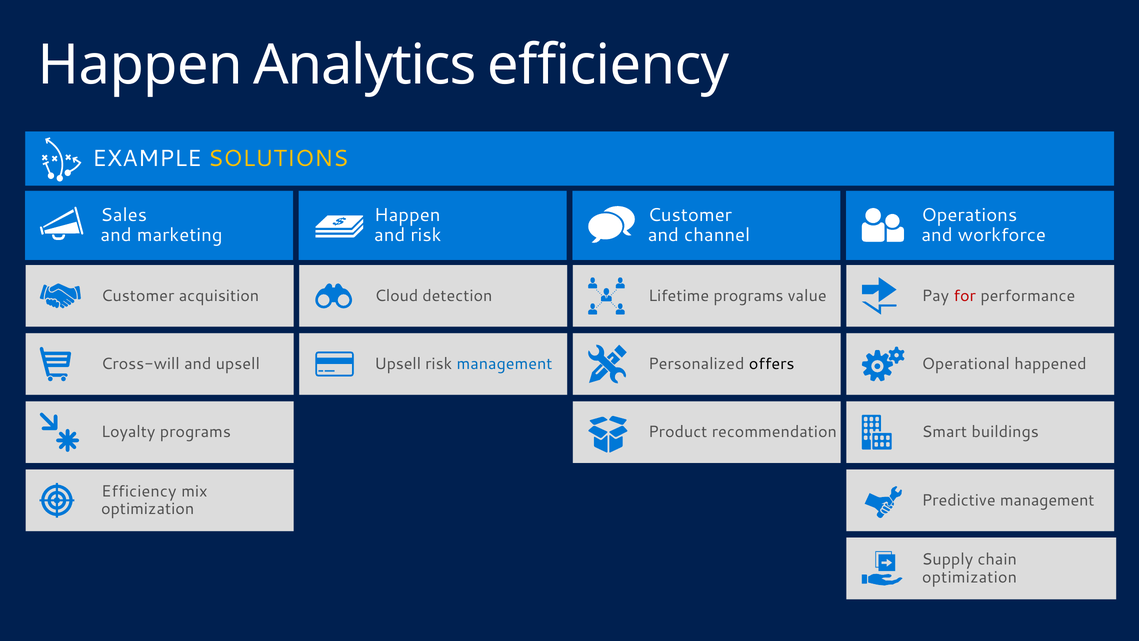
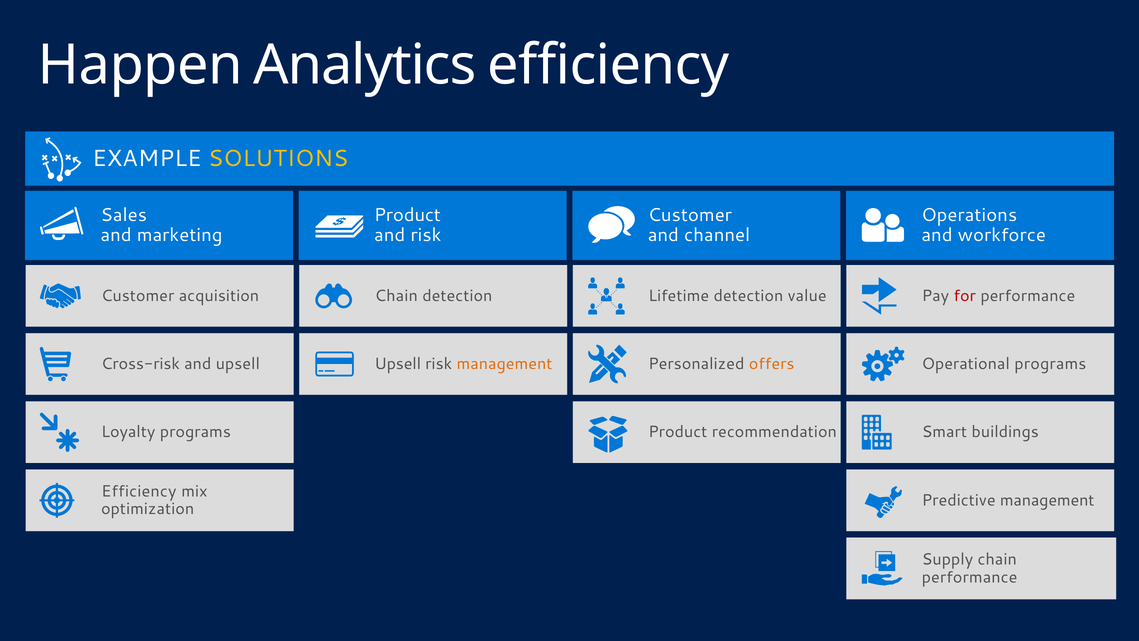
Happen at (407, 215): Happen -> Product
Cloud at (396, 296): Cloud -> Chain
Lifetime programs: programs -> detection
Cross-will: Cross-will -> Cross-risk
management at (505, 364) colour: blue -> orange
offers colour: black -> orange
Operational happened: happened -> programs
optimization at (970, 577): optimization -> performance
